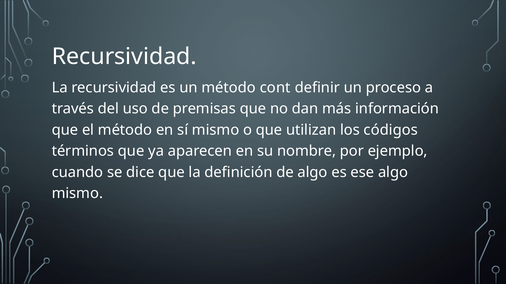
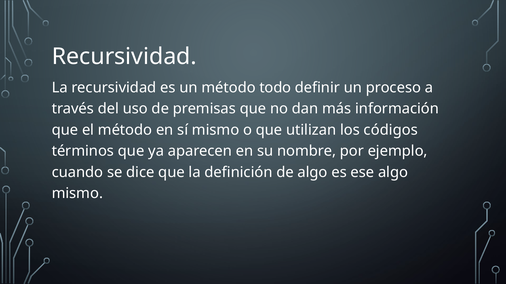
cont: cont -> todo
